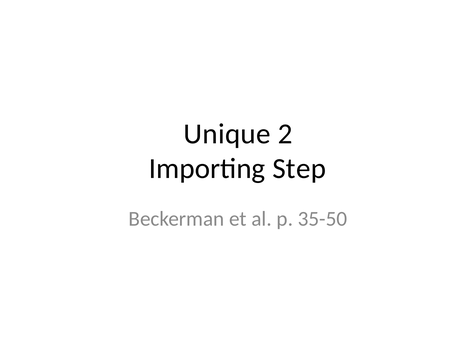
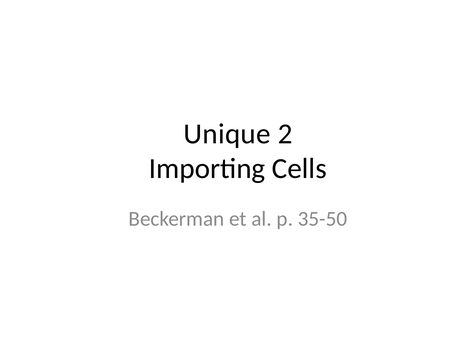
Step: Step -> Cells
